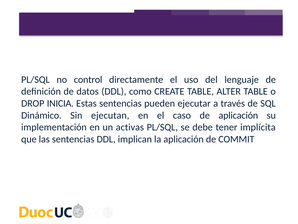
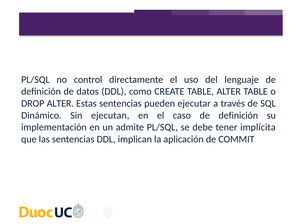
DROP INICIA: INICIA -> ALTER
caso de aplicación: aplicación -> definición
activas: activas -> admite
